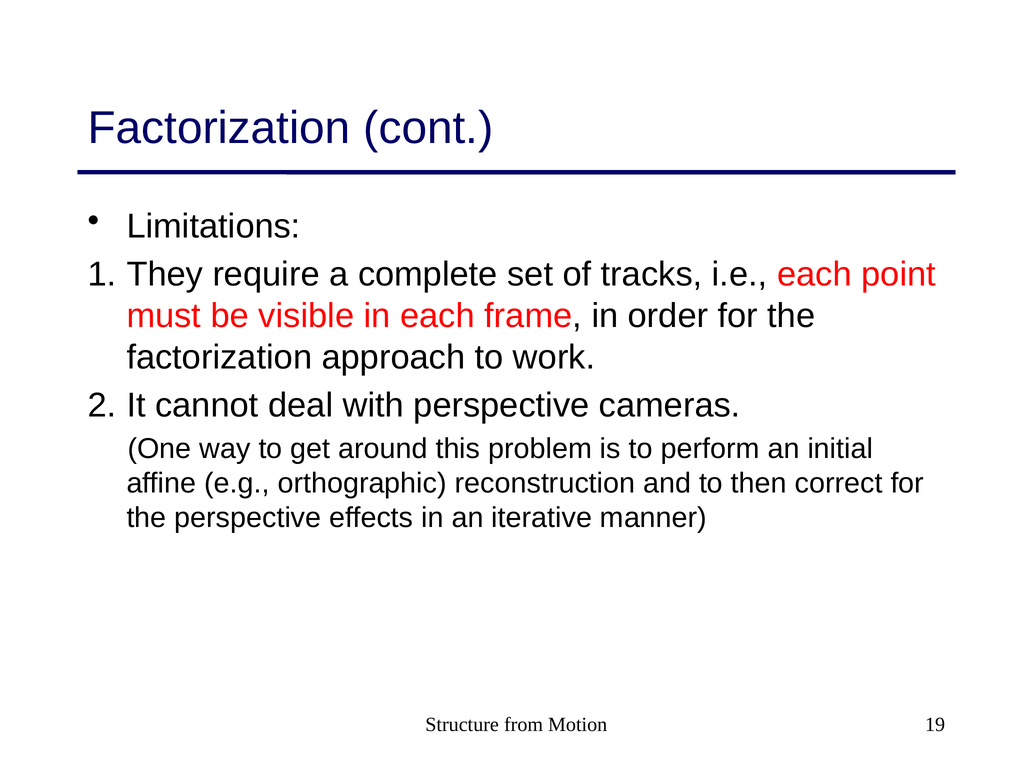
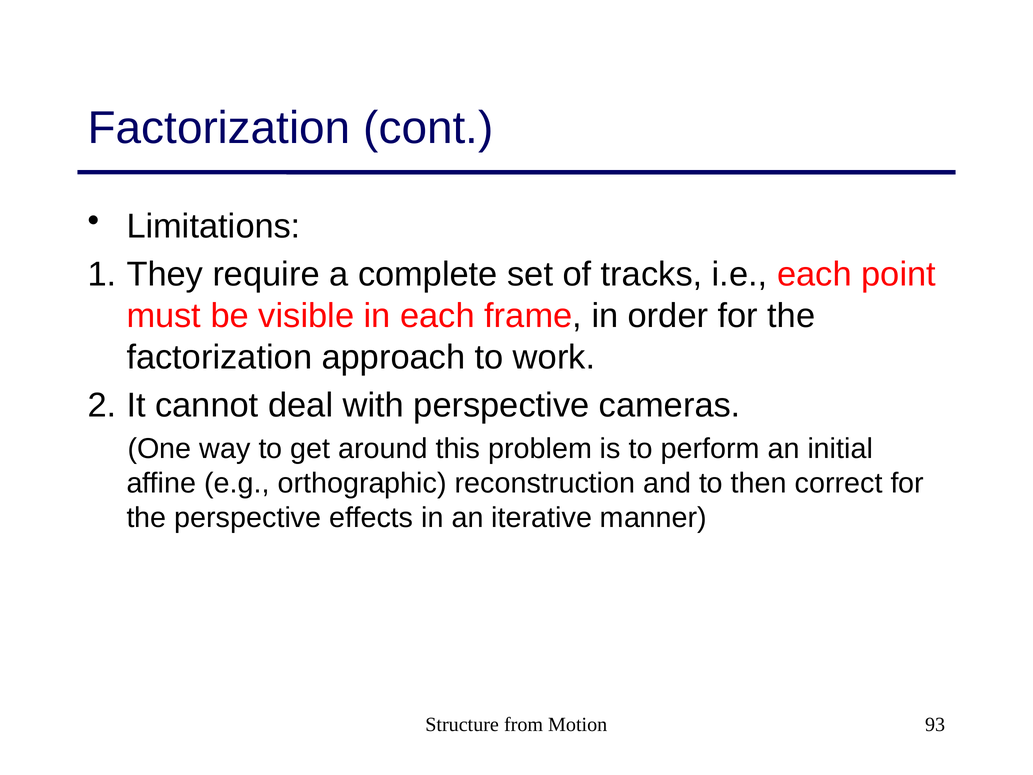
19: 19 -> 93
